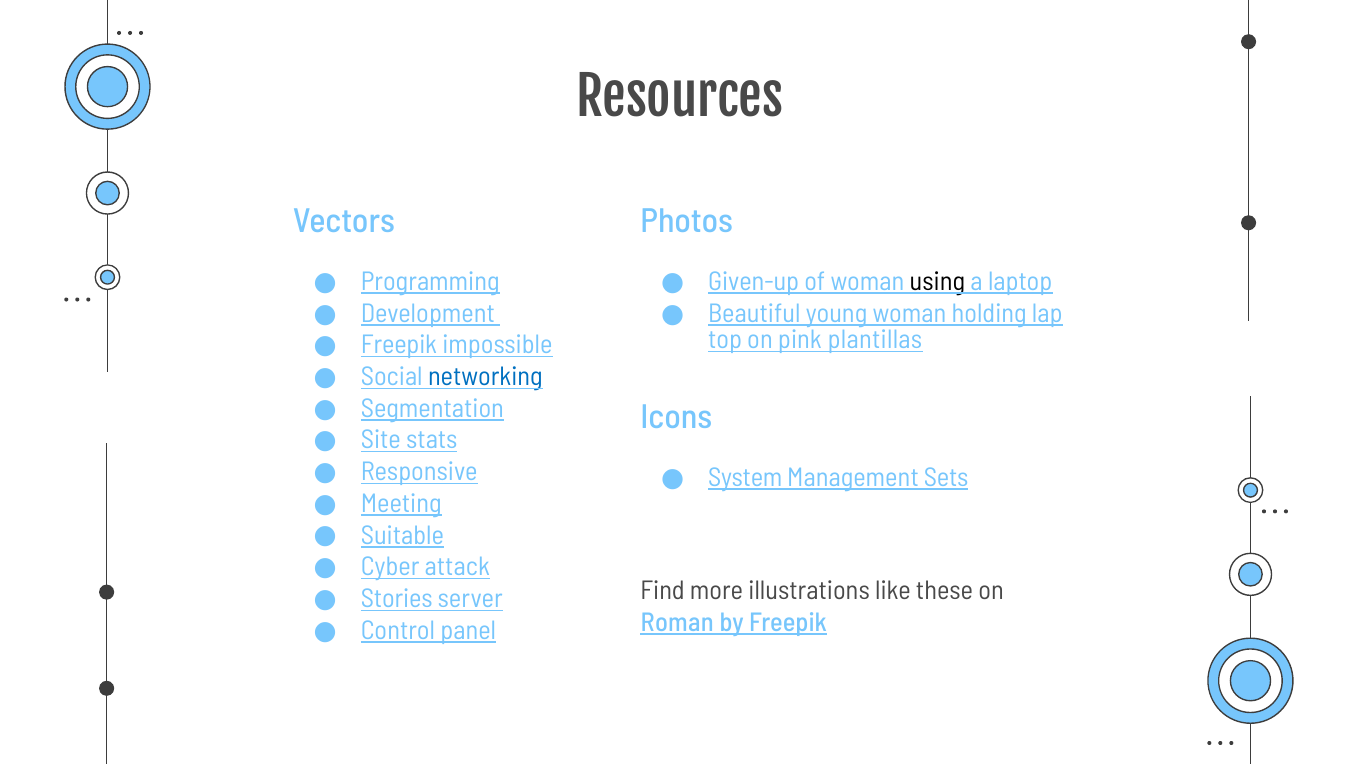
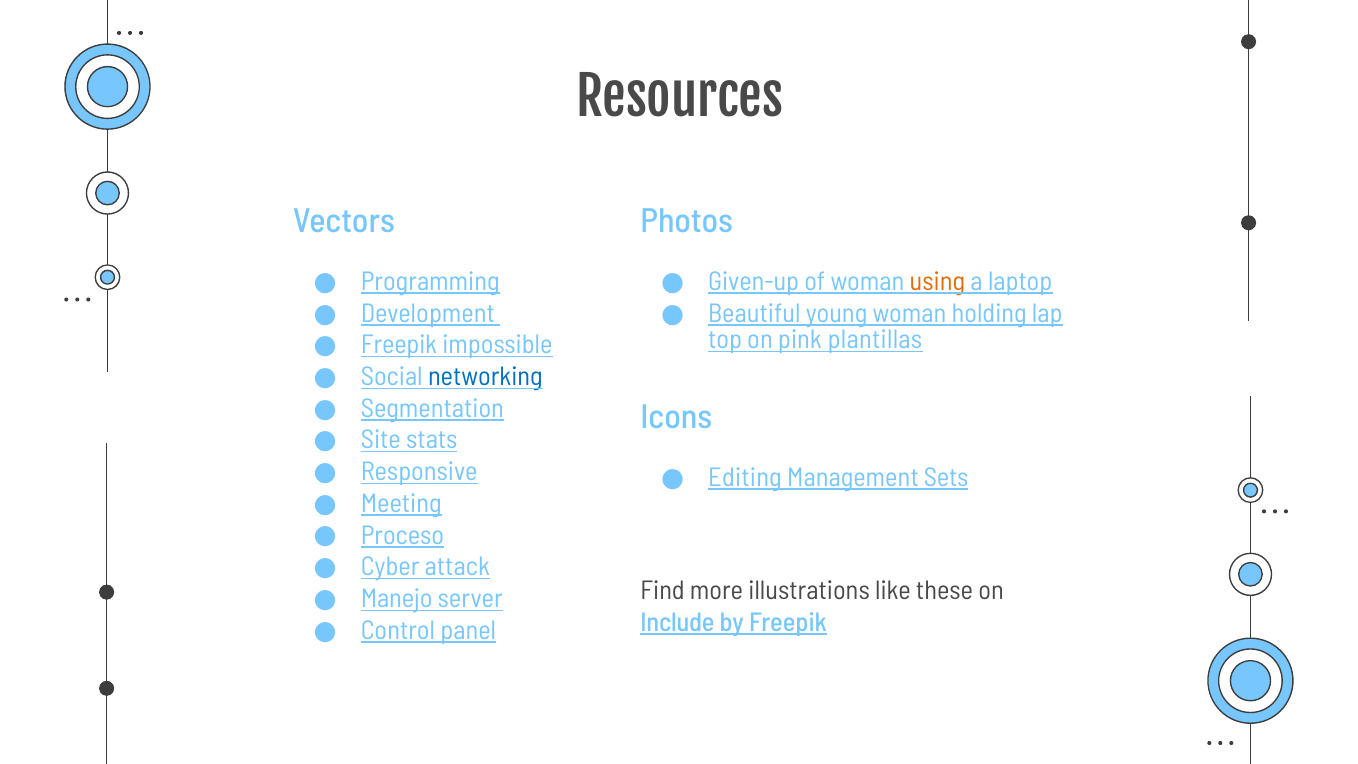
using colour: black -> orange
System: System -> Editing
Suitable: Suitable -> Proceso
Stories: Stories -> Manejo
Roman: Roman -> Include
